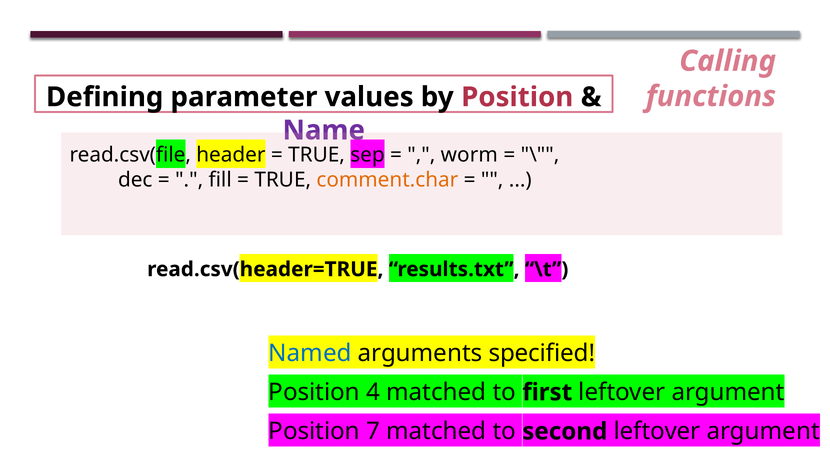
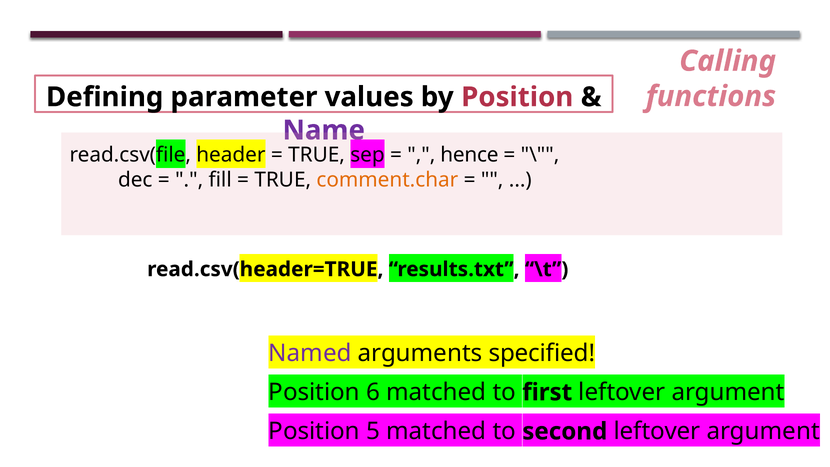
worm: worm -> hence
Named colour: blue -> purple
4: 4 -> 6
7: 7 -> 5
